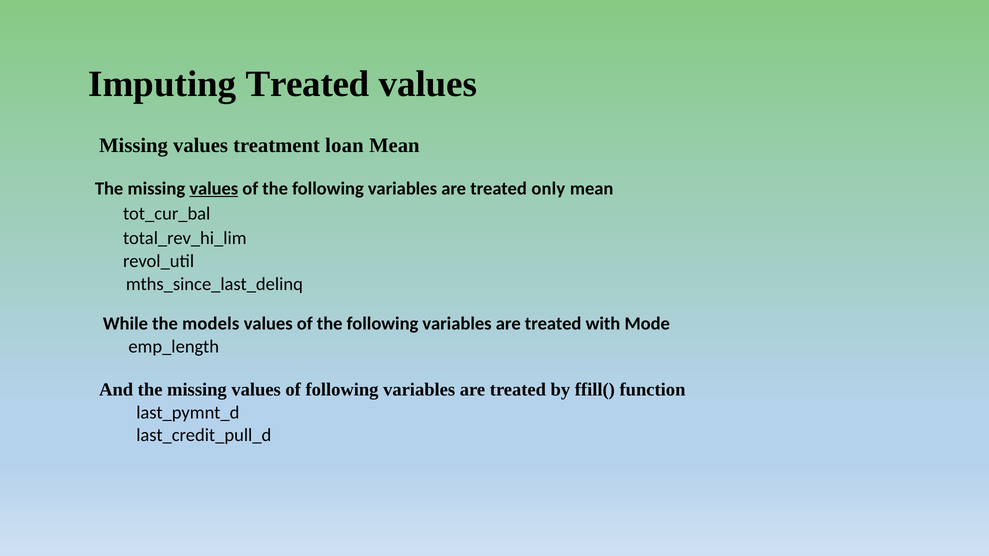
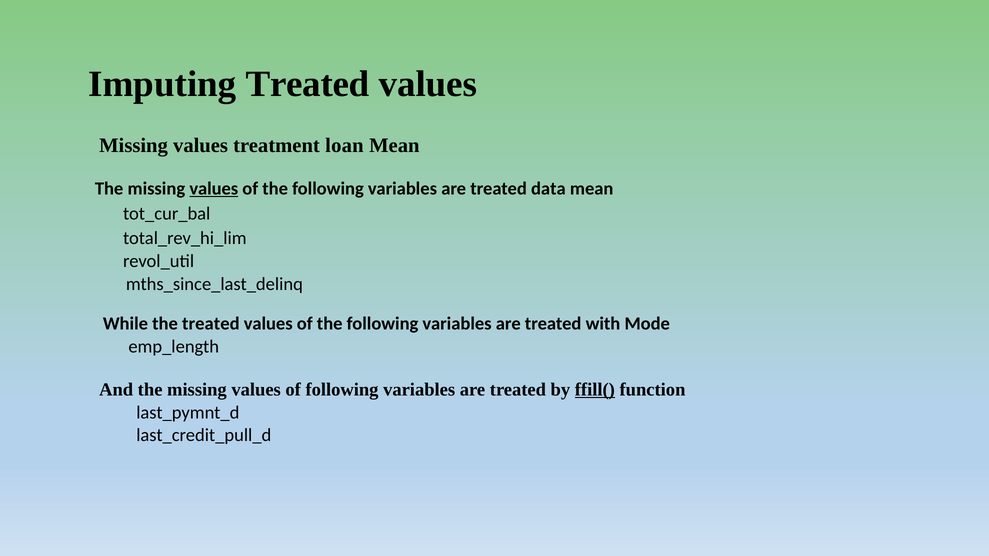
only: only -> data
the models: models -> treated
ffill( underline: none -> present
